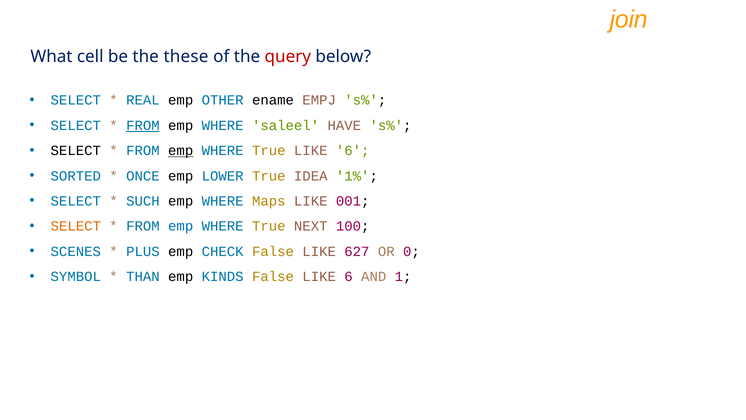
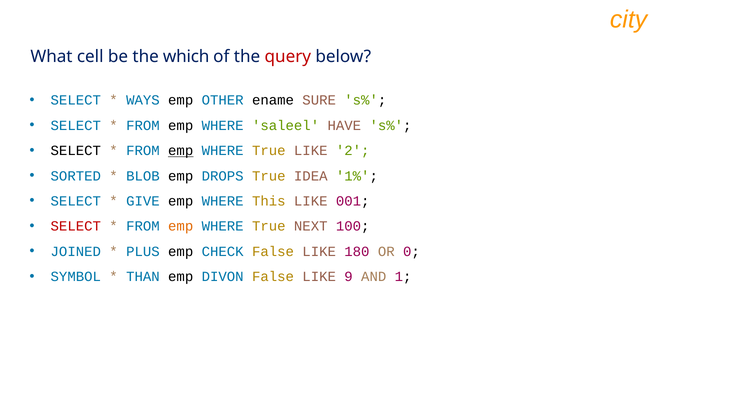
join: join -> city
these: these -> which
REAL: REAL -> WAYS
EMPJ: EMPJ -> SURE
FROM at (143, 125) underline: present -> none
True LIKE 6: 6 -> 2
ONCE: ONCE -> BLOB
LOWER: LOWER -> DROPS
SUCH: SUCH -> GIVE
Maps: Maps -> This
SELECT at (76, 226) colour: orange -> red
emp at (181, 226) colour: blue -> orange
SCENES: SCENES -> JOINED
627: 627 -> 180
KINDS: KINDS -> DIVON
False LIKE 6: 6 -> 9
